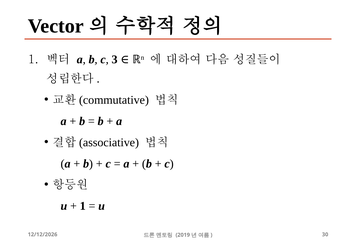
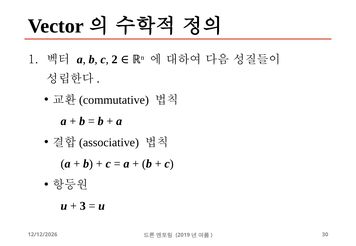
3: 3 -> 2
1 at (83, 206): 1 -> 3
